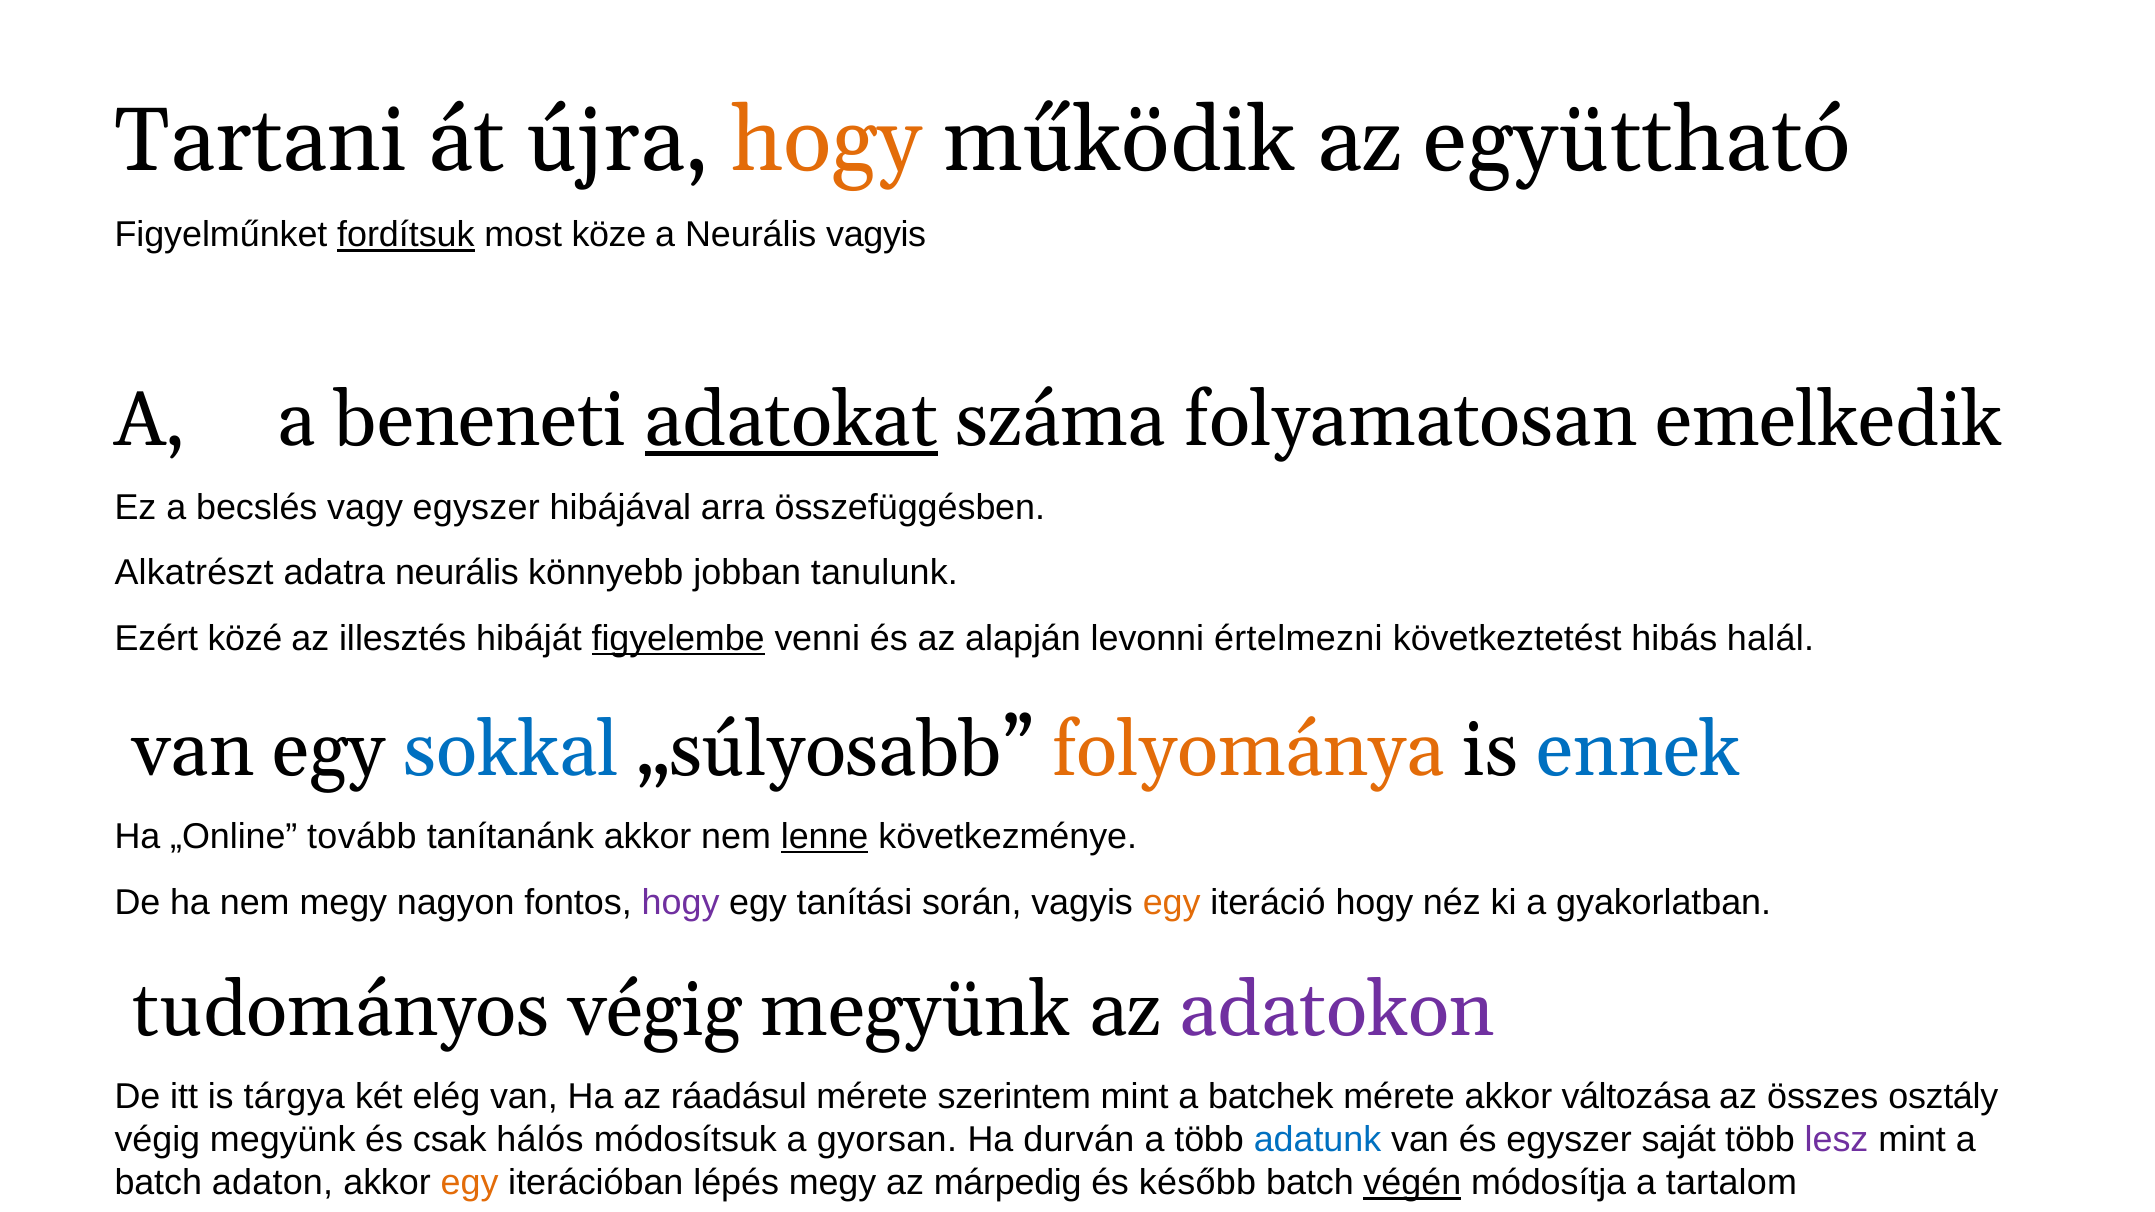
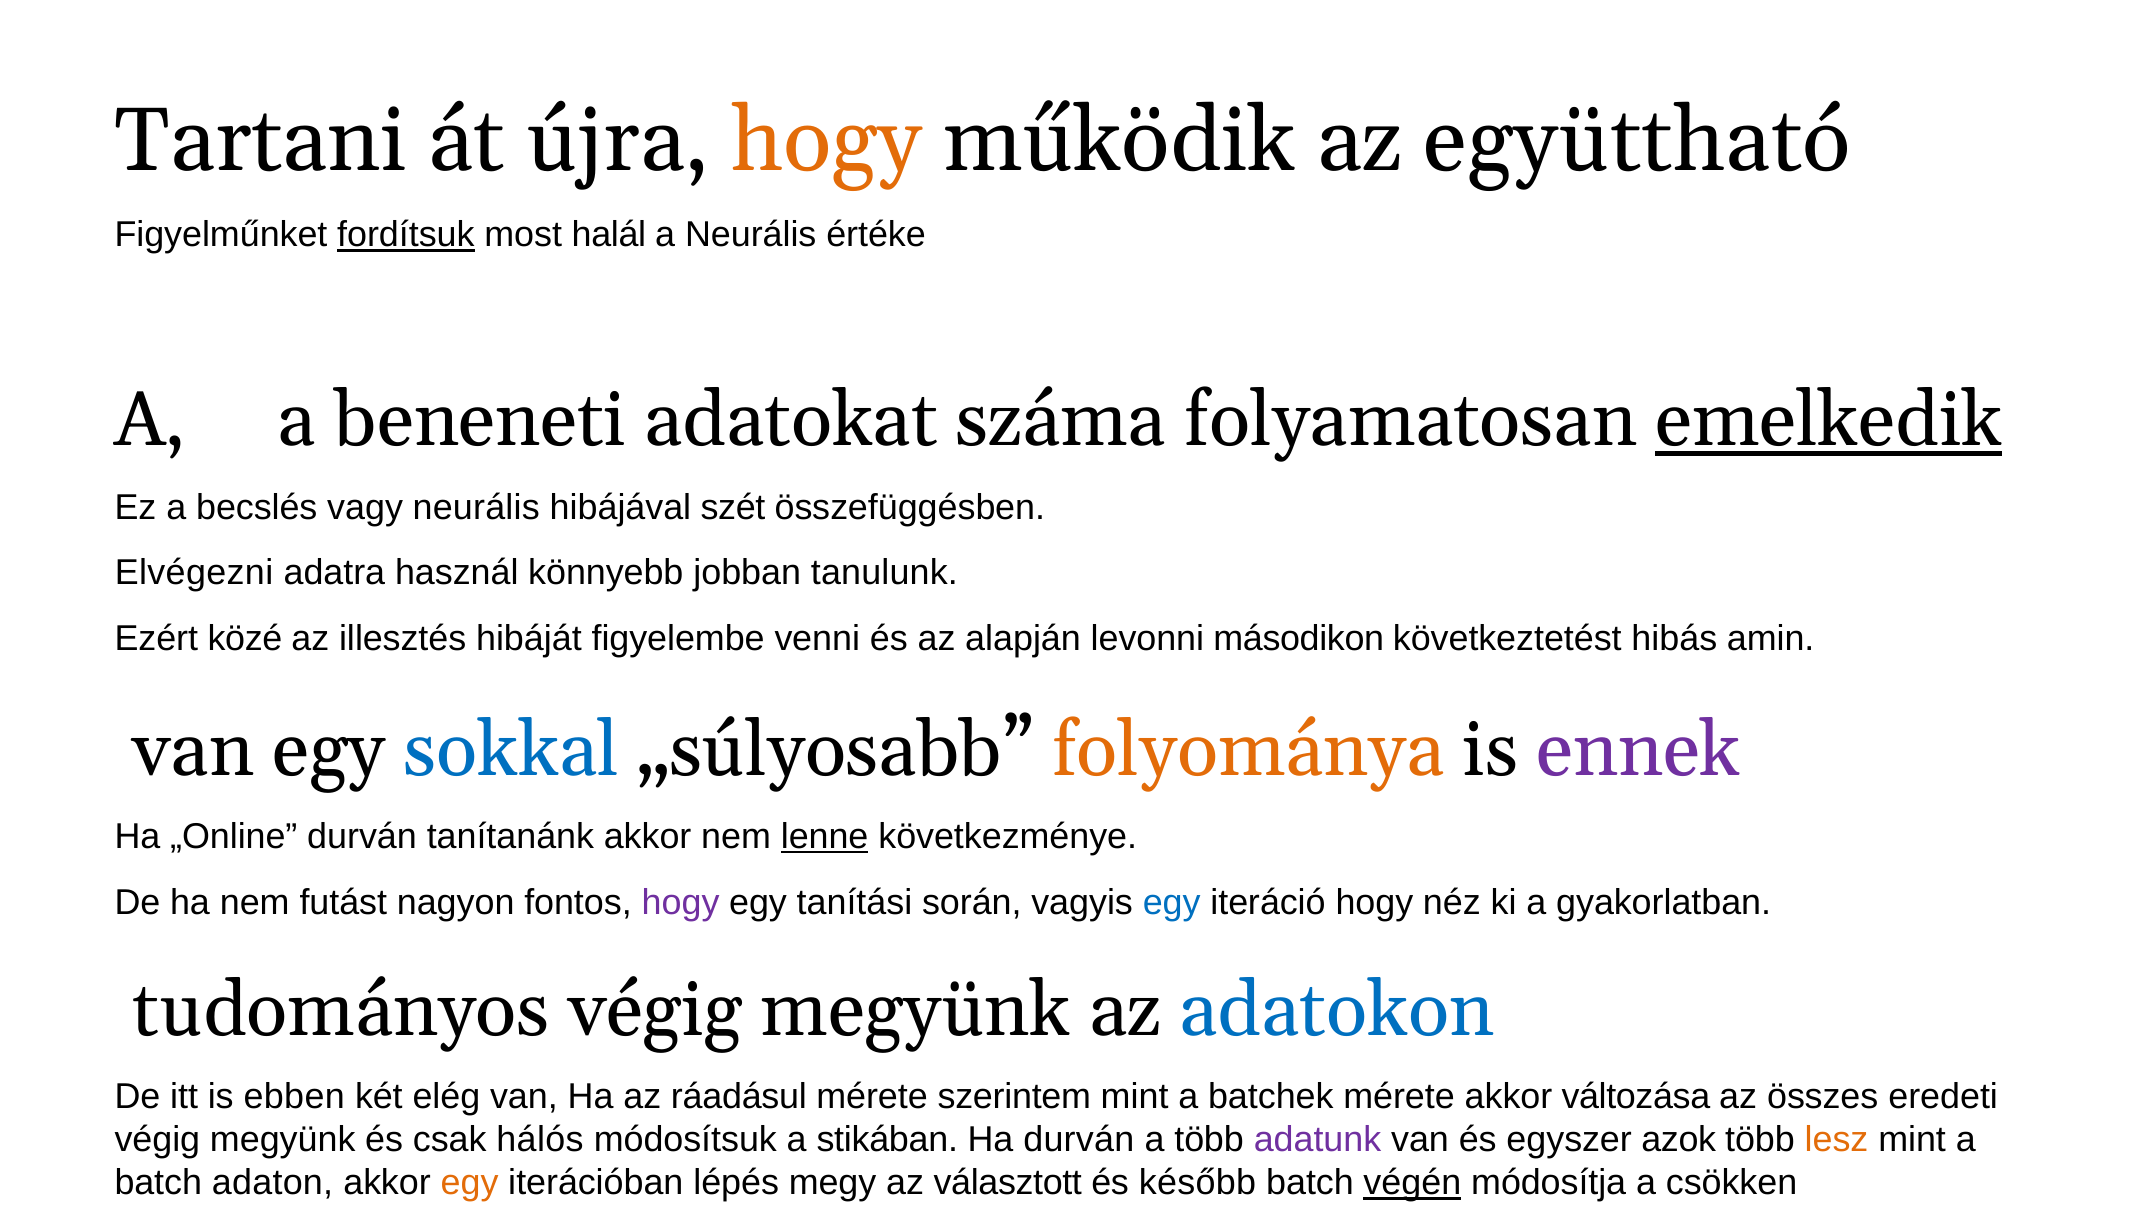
köze: köze -> halál
Neurális vagyis: vagyis -> értéke
adatokat underline: present -> none
emelkedik underline: none -> present
vagy egyszer: egyszer -> neurális
arra: arra -> szét
Alkatrészt: Alkatrészt -> Elvégezni
adatra neurális: neurális -> használ
figyelembe underline: present -> none
értelmezni: értelmezni -> másodikon
halál: halál -> amin
ennek colour: blue -> purple
„Online tovább: tovább -> durván
nem megy: megy -> futást
egy at (1172, 903) colour: orange -> blue
adatokon colour: purple -> blue
tárgya: tárgya -> ebben
osztály: osztály -> eredeti
gyorsan: gyorsan -> stikában
adatunk colour: blue -> purple
saját: saját -> azok
lesz colour: purple -> orange
márpedig: márpedig -> választott
tartalom: tartalom -> csökken
